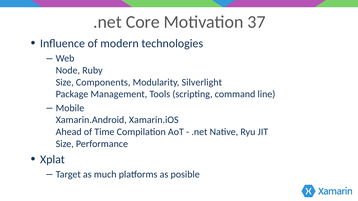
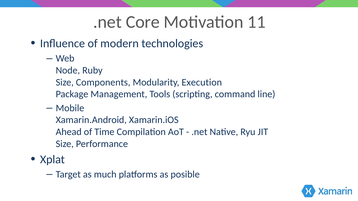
37: 37 -> 11
Silverlight: Silverlight -> Execution
